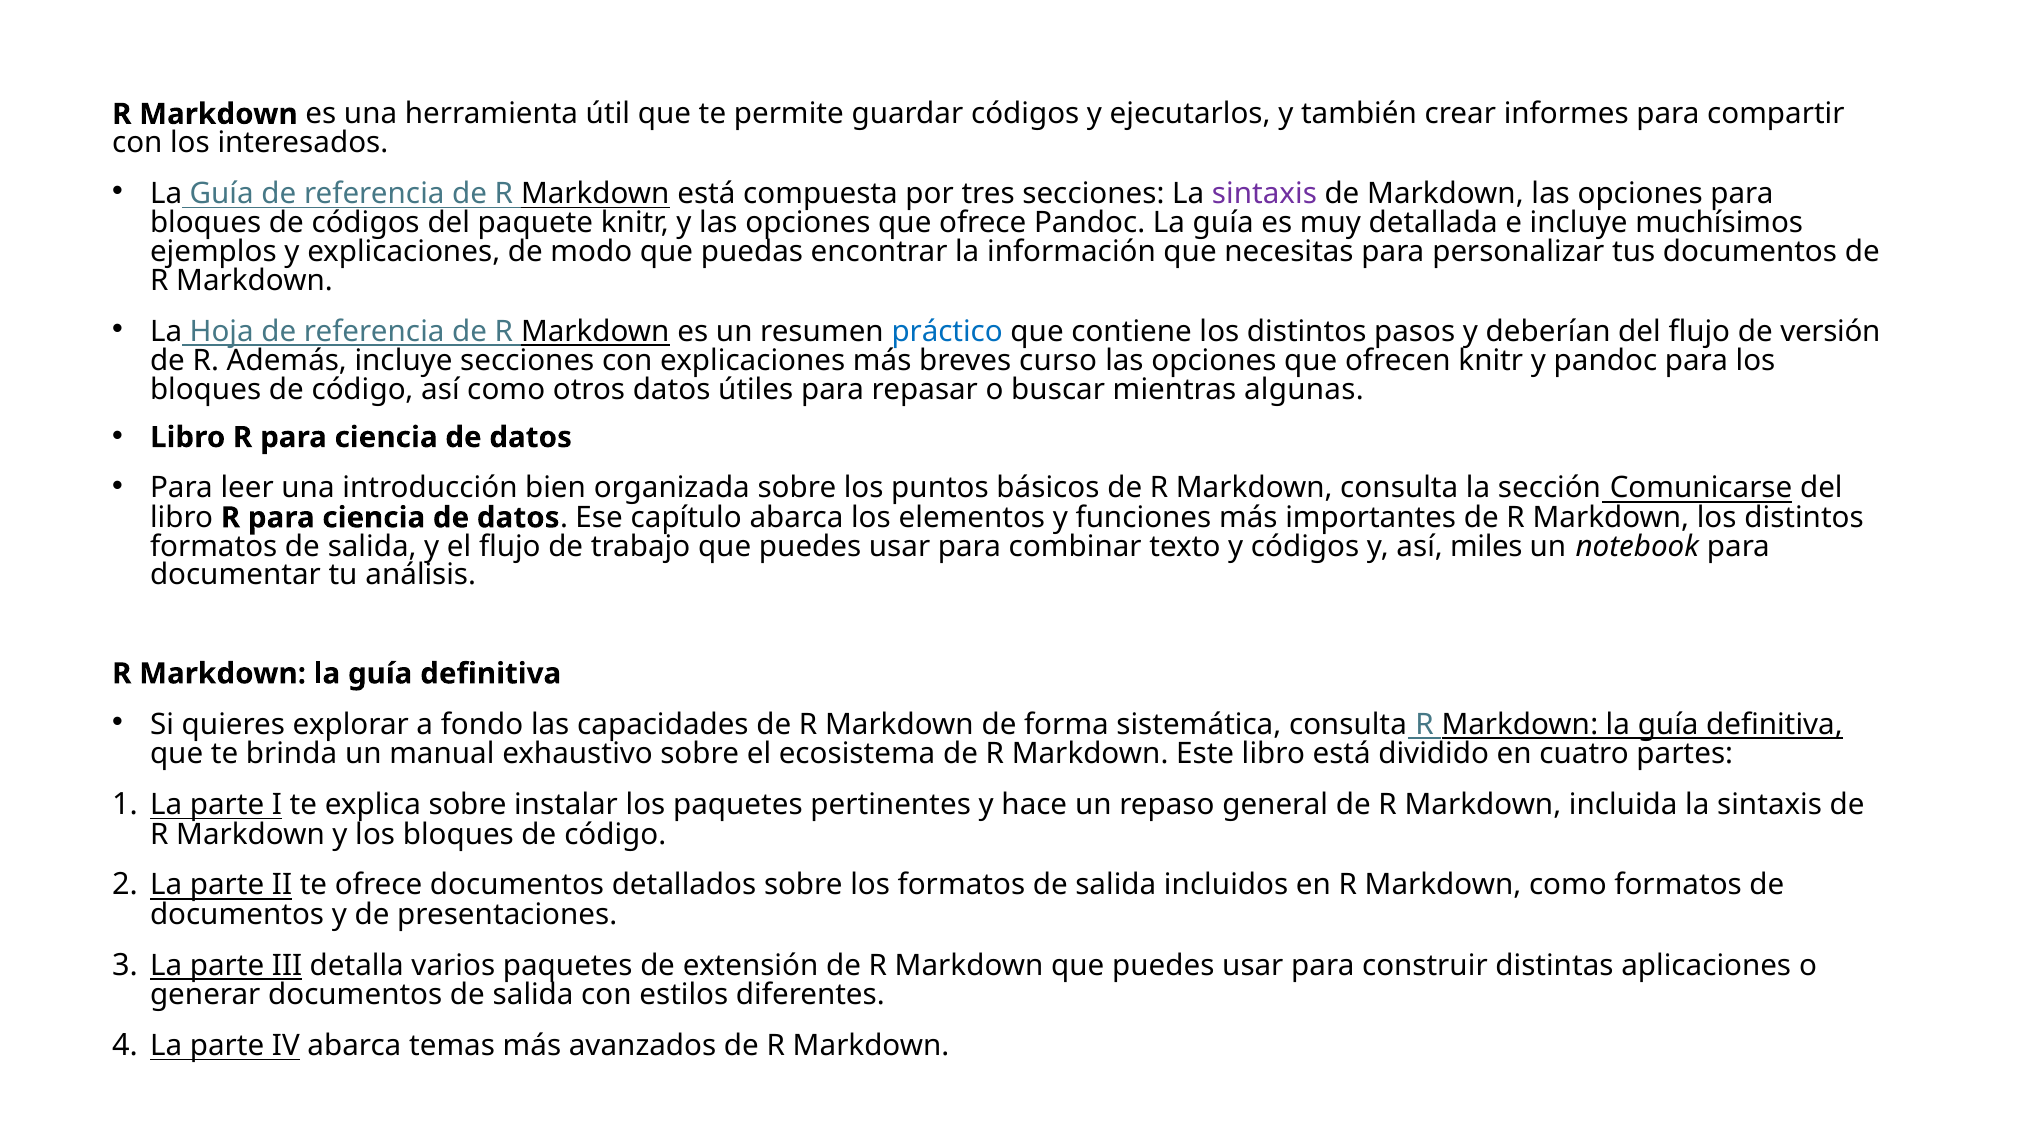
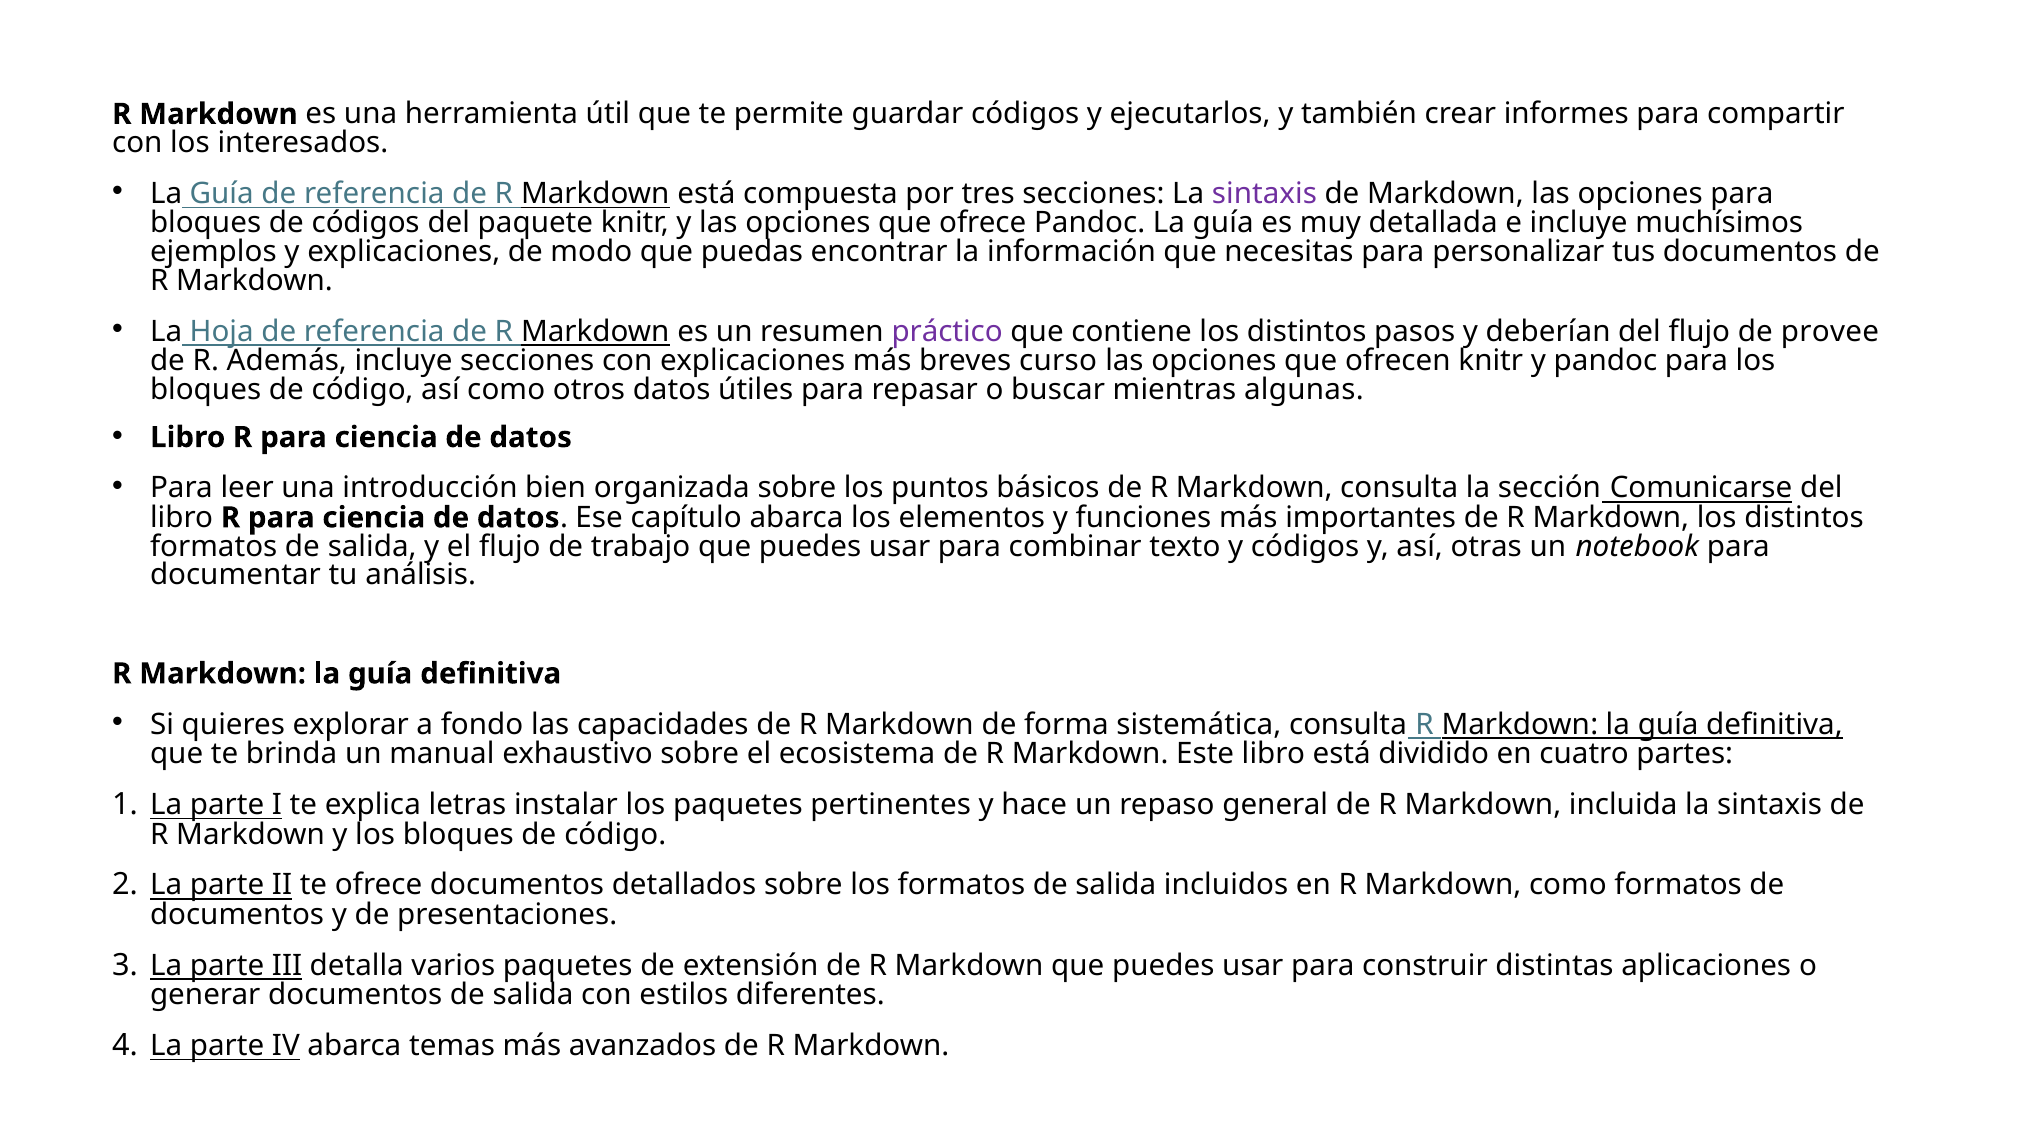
práctico colour: blue -> purple
versión: versión -> provee
miles: miles -> otras
explica sobre: sobre -> letras
